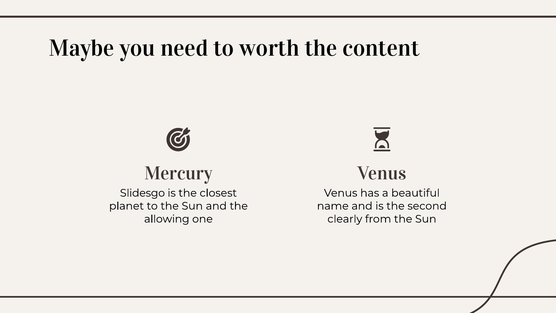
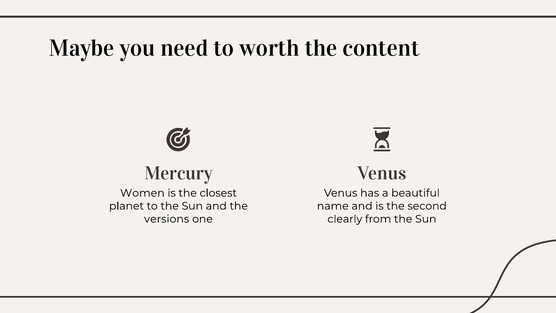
Slidesgo: Slidesgo -> Women
allowing: allowing -> versions
